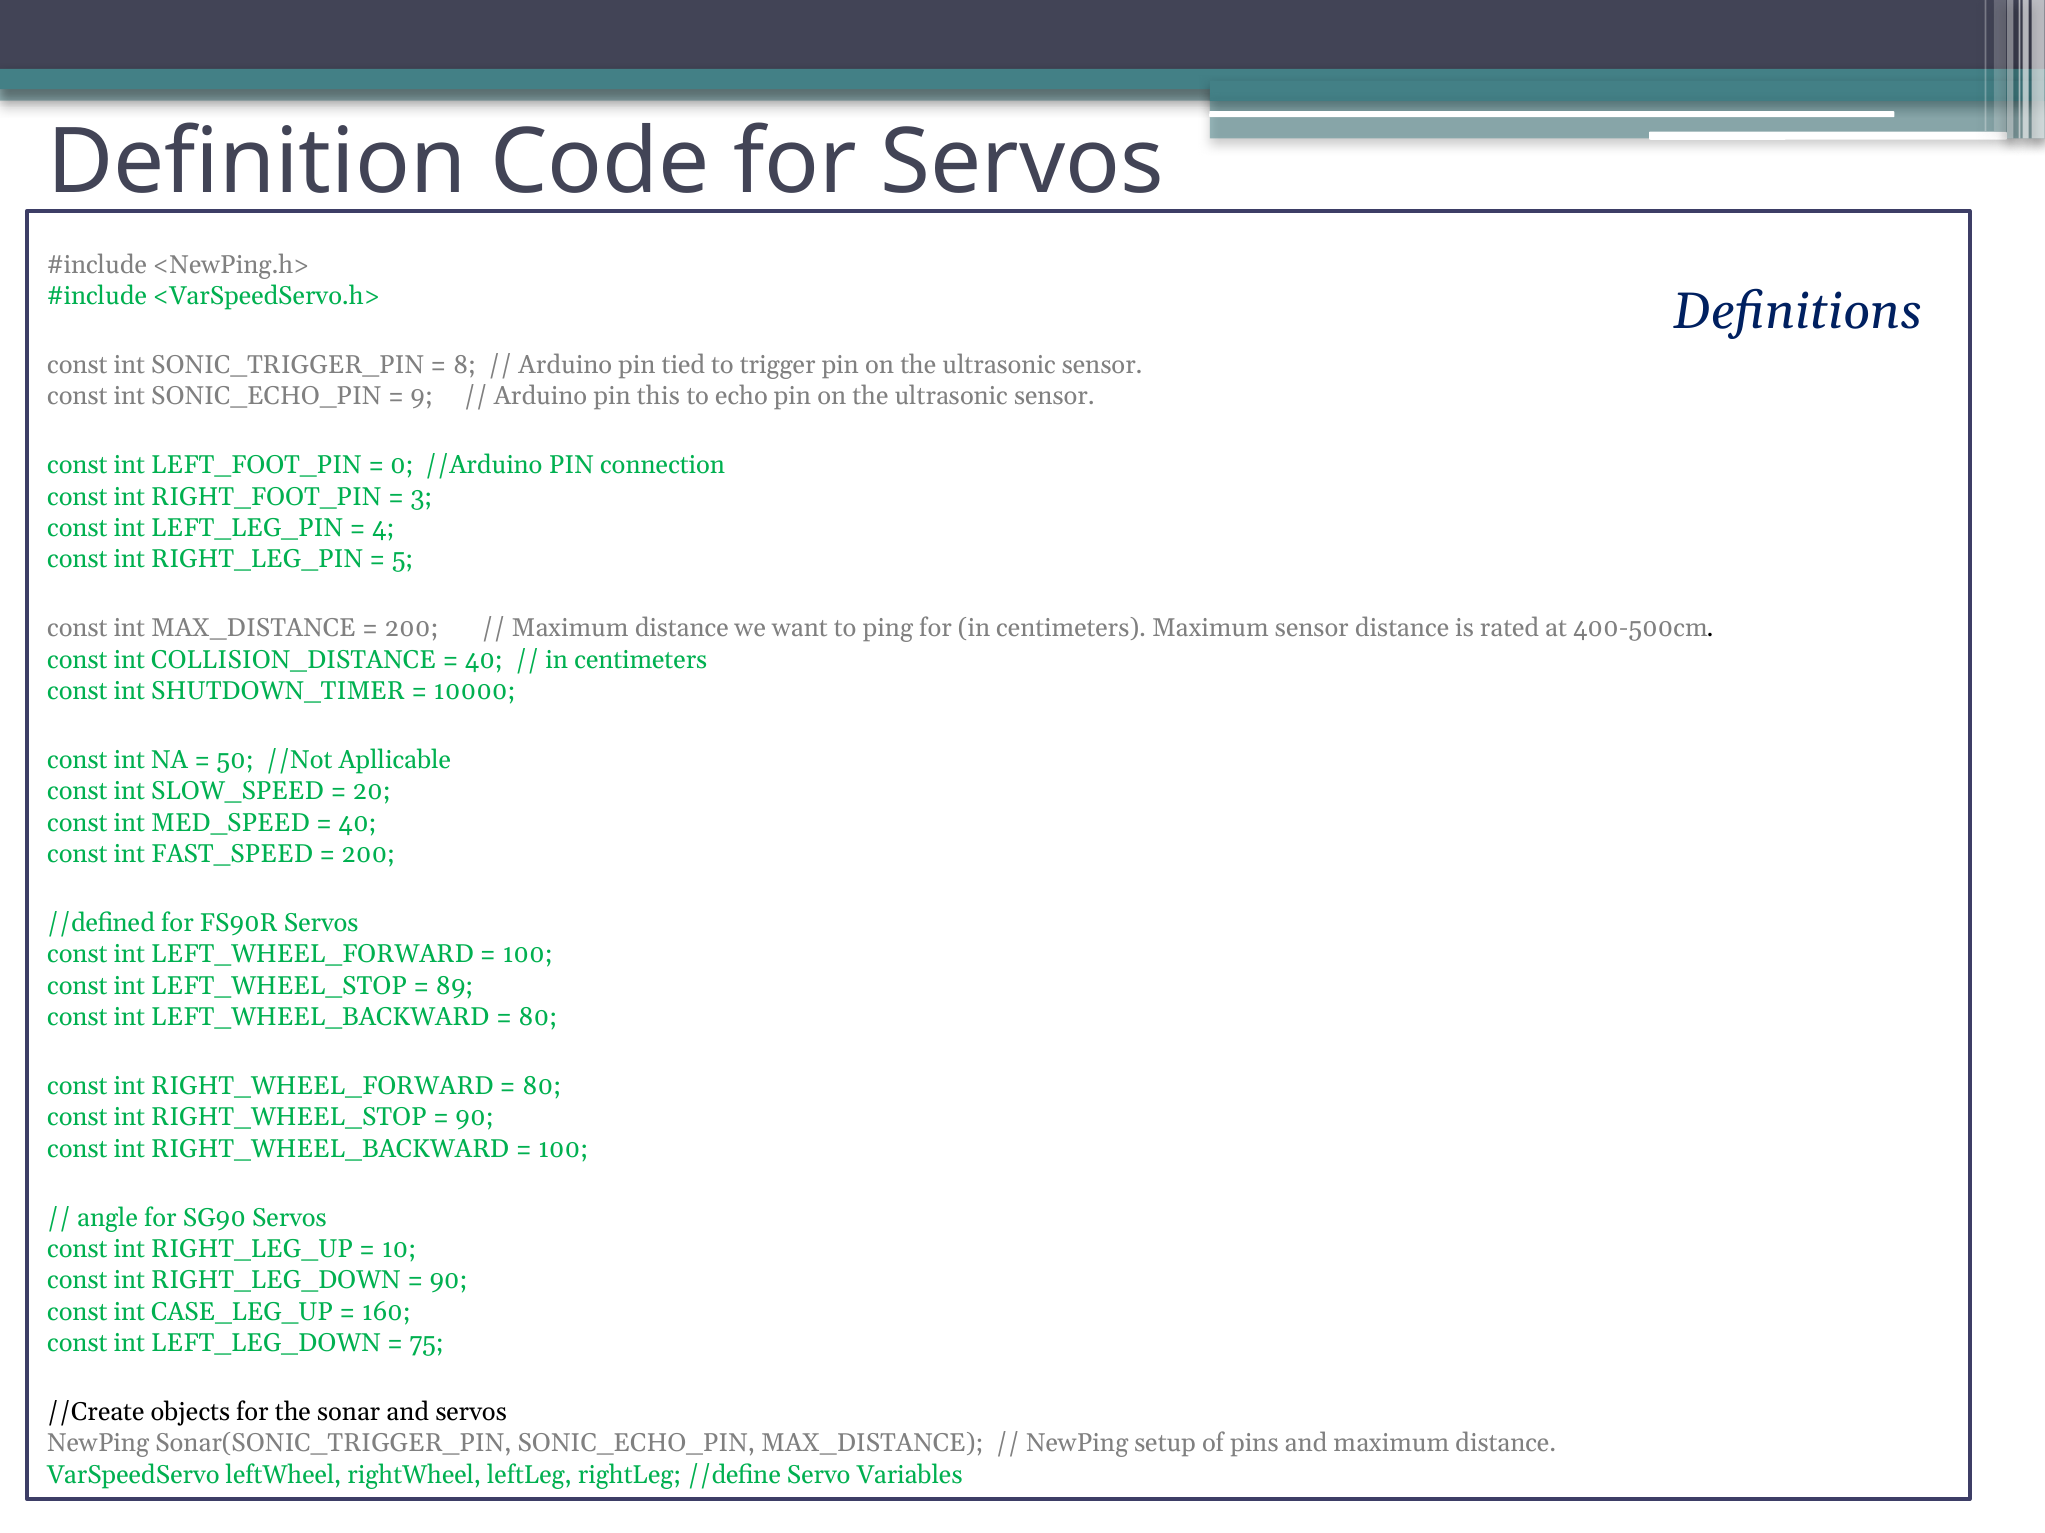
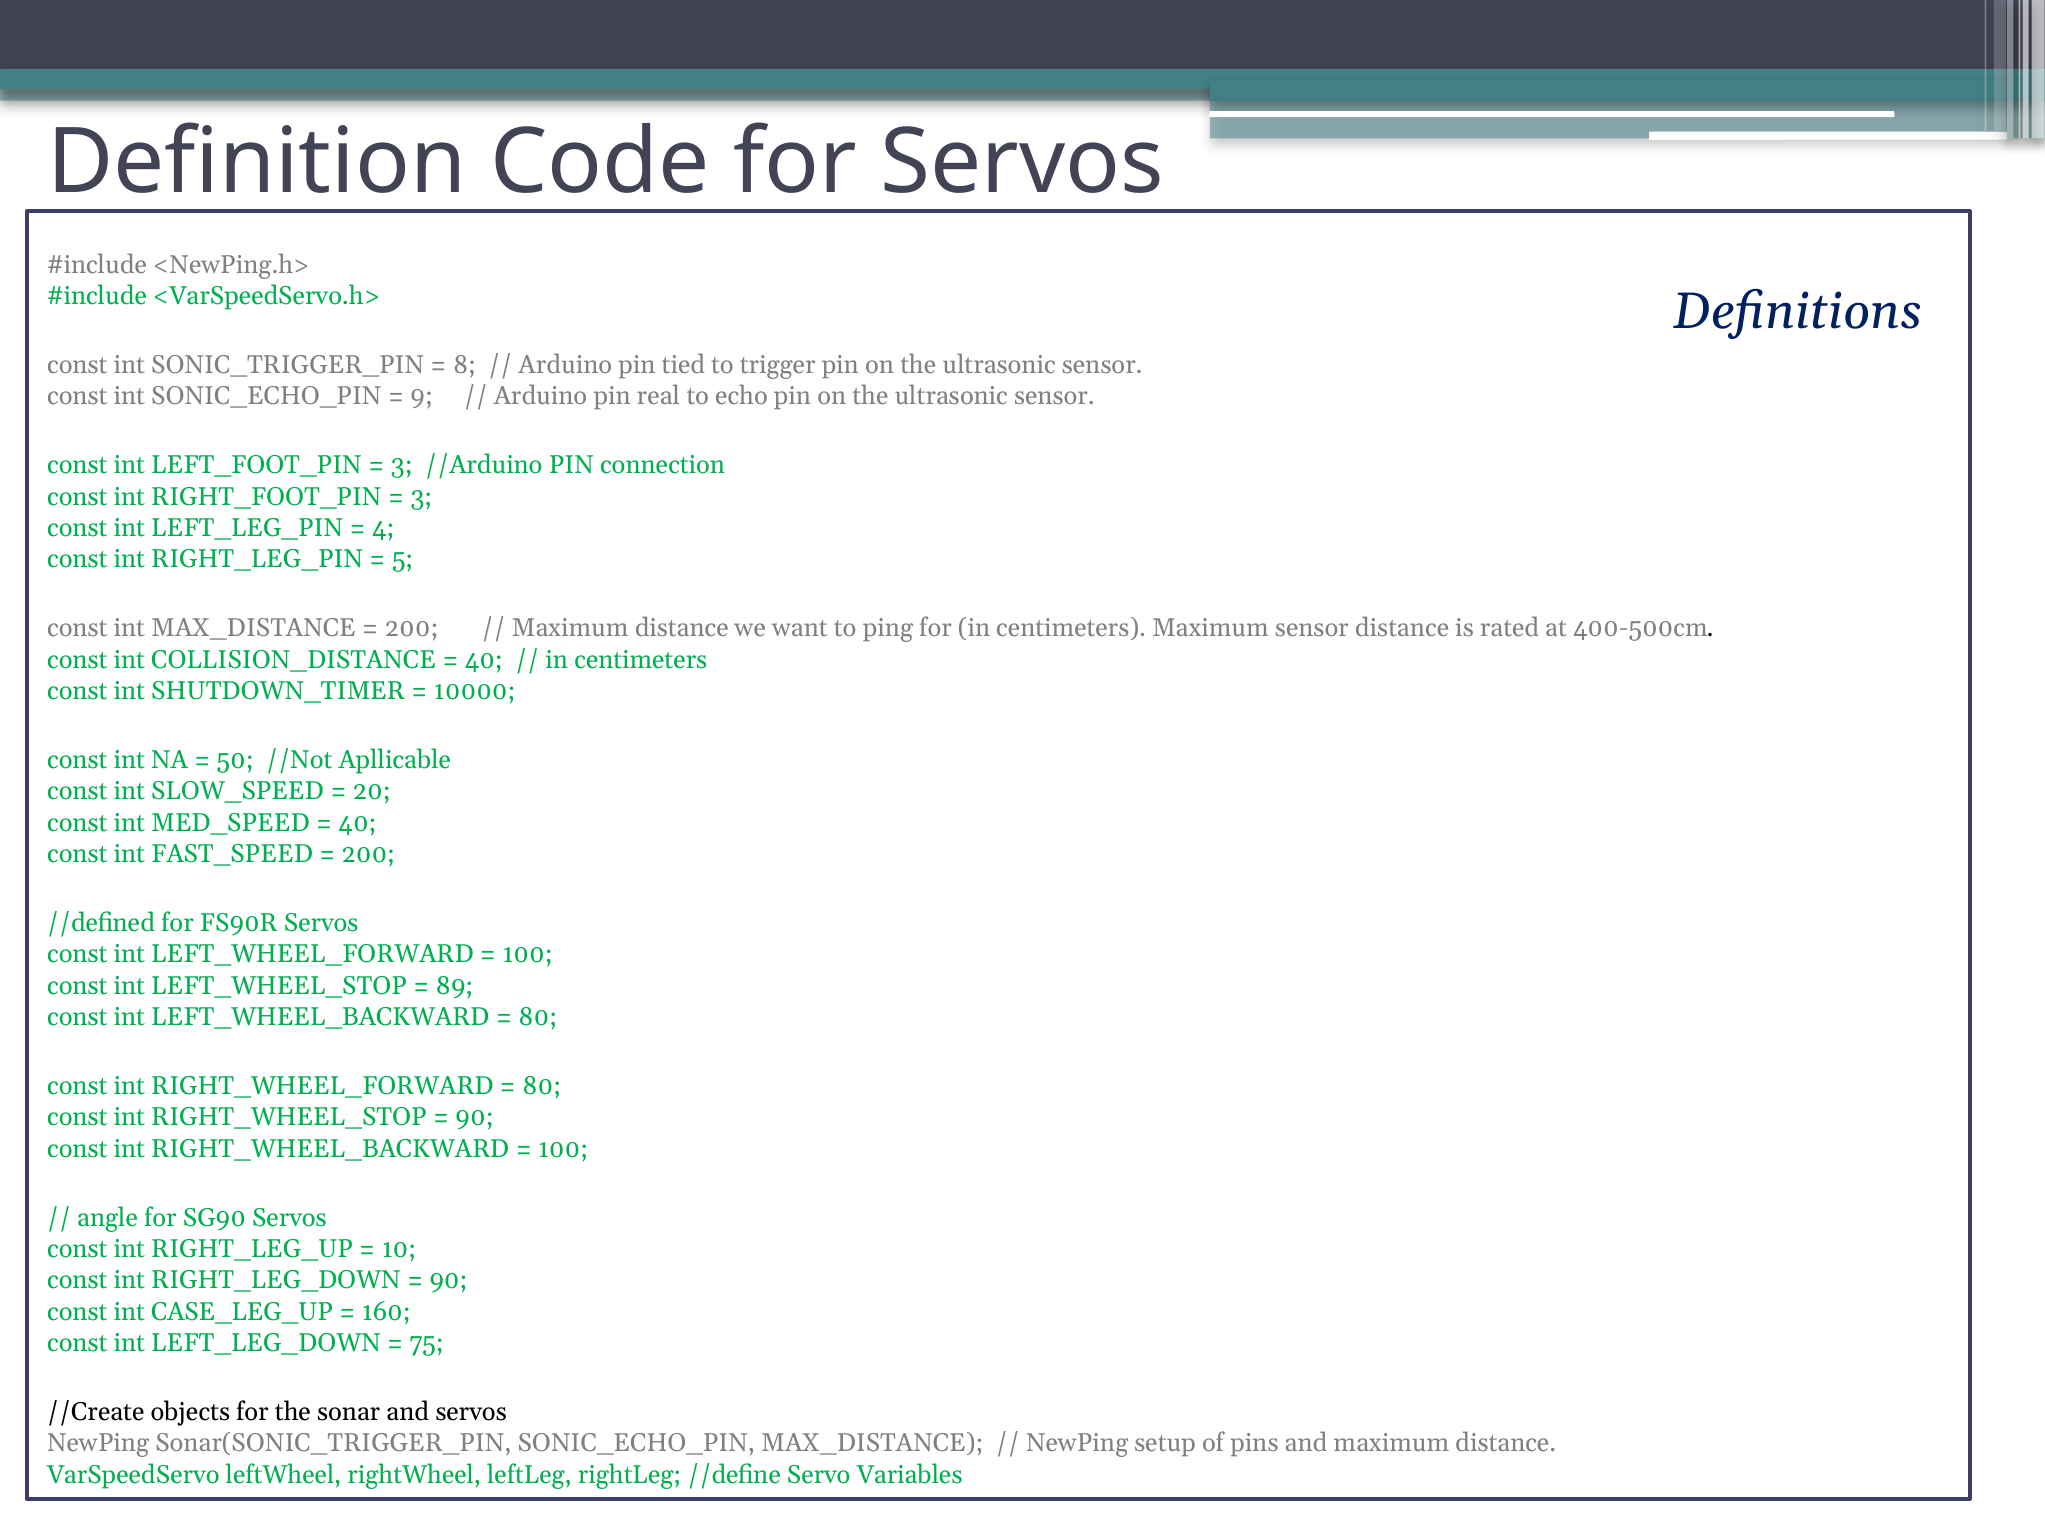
this: this -> real
0 at (402, 465): 0 -> 3
